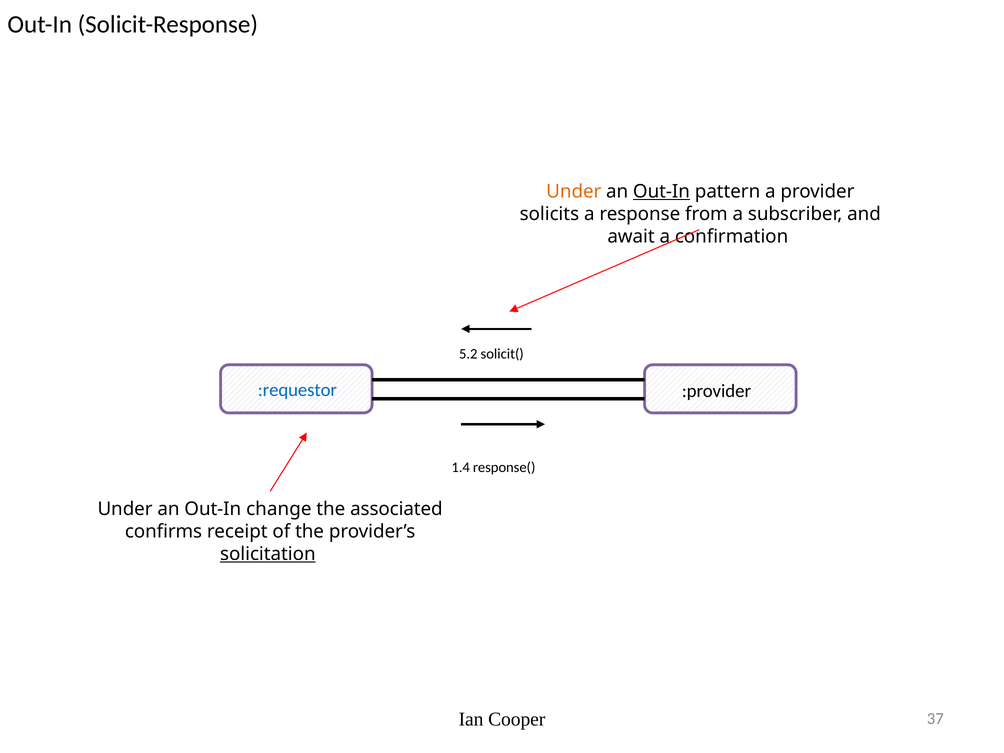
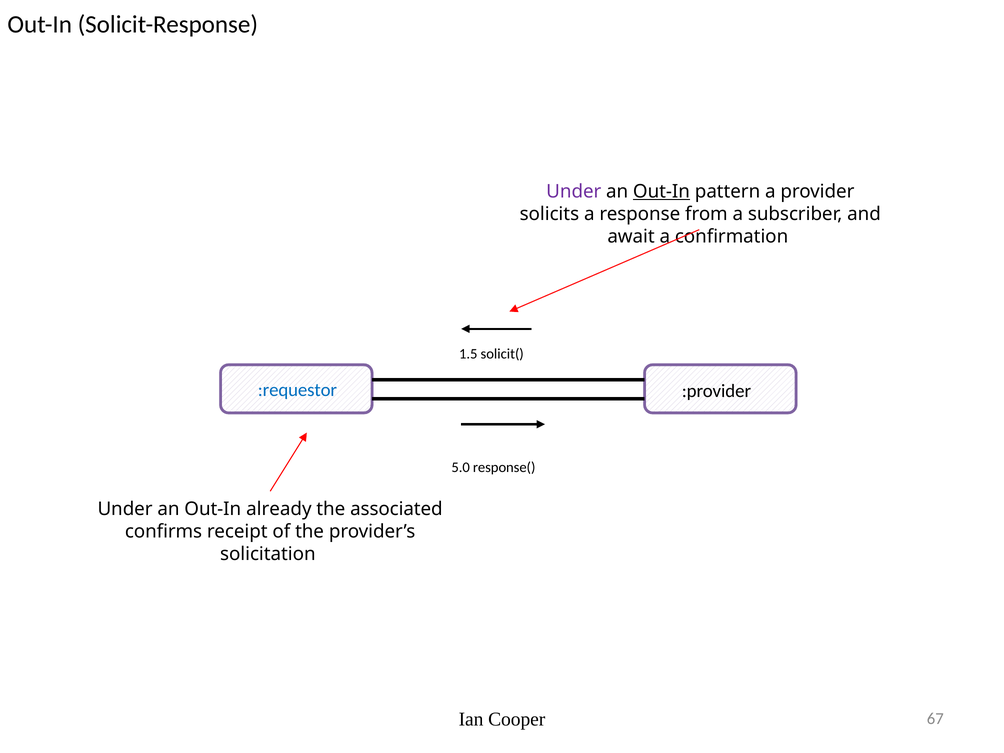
Under at (574, 191) colour: orange -> purple
5.2: 5.2 -> 1.5
1.4: 1.4 -> 5.0
change: change -> already
solicitation underline: present -> none
37: 37 -> 67
